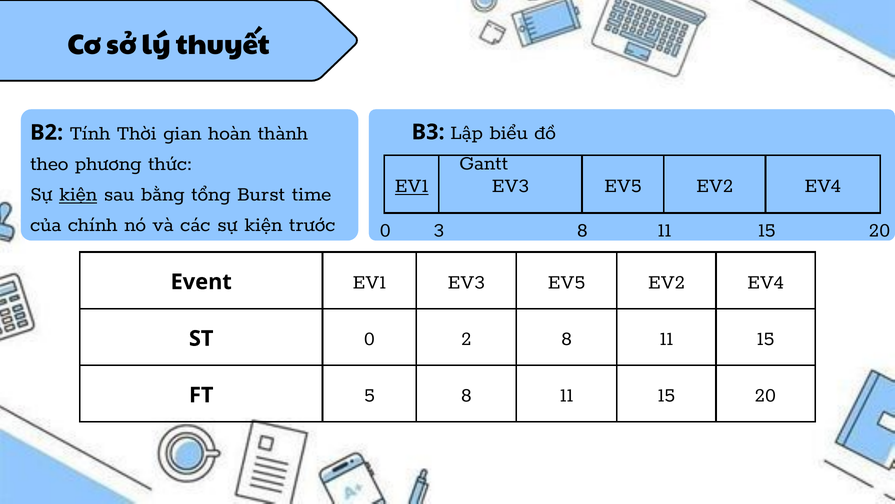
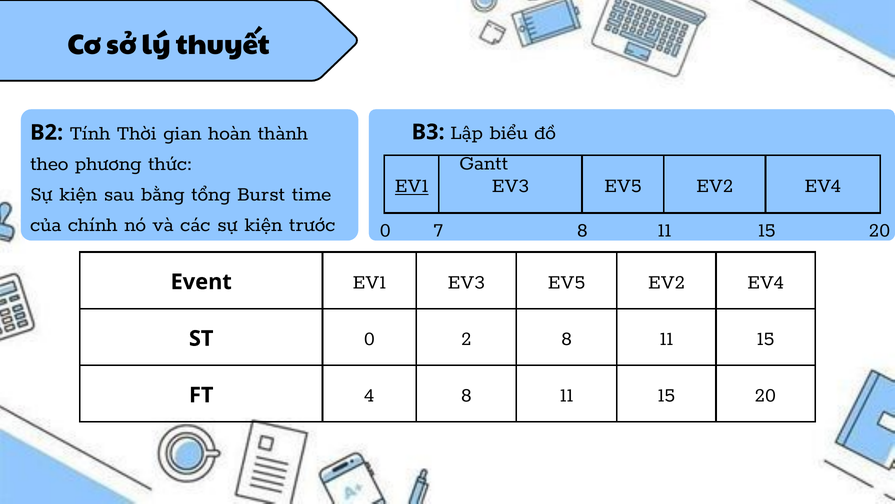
kiện at (78, 193) underline: present -> none
3: 3 -> 7
5: 5 -> 4
